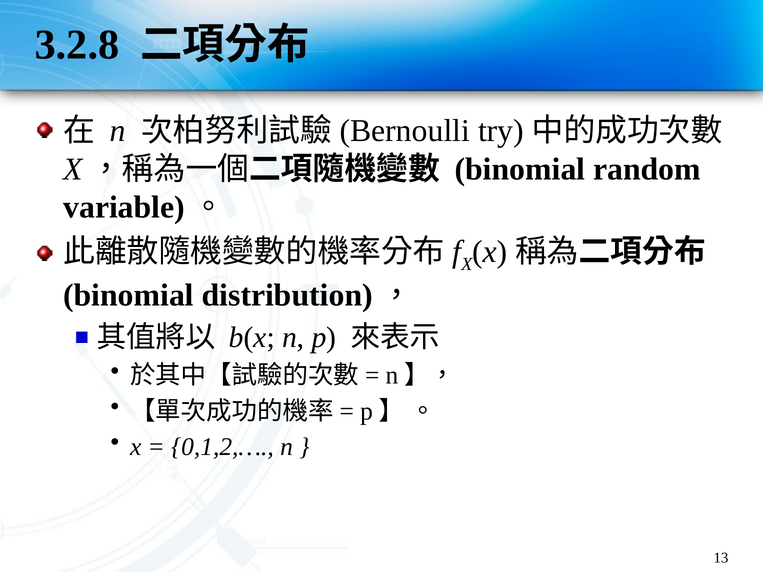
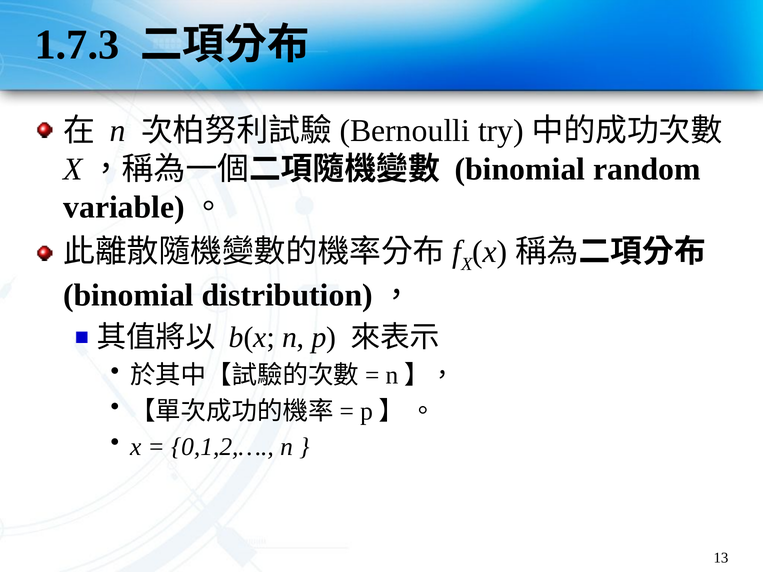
3.2.8: 3.2.8 -> 1.7.3
